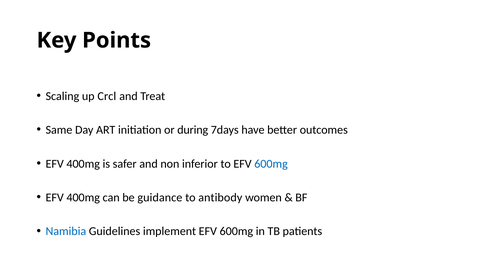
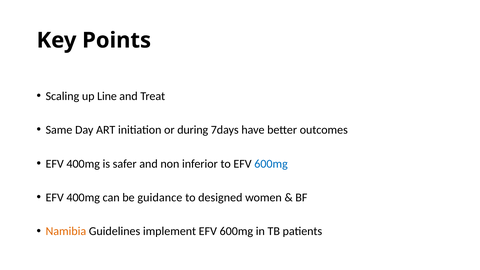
Crcl: Crcl -> Line
antibody: antibody -> designed
Namibia colour: blue -> orange
